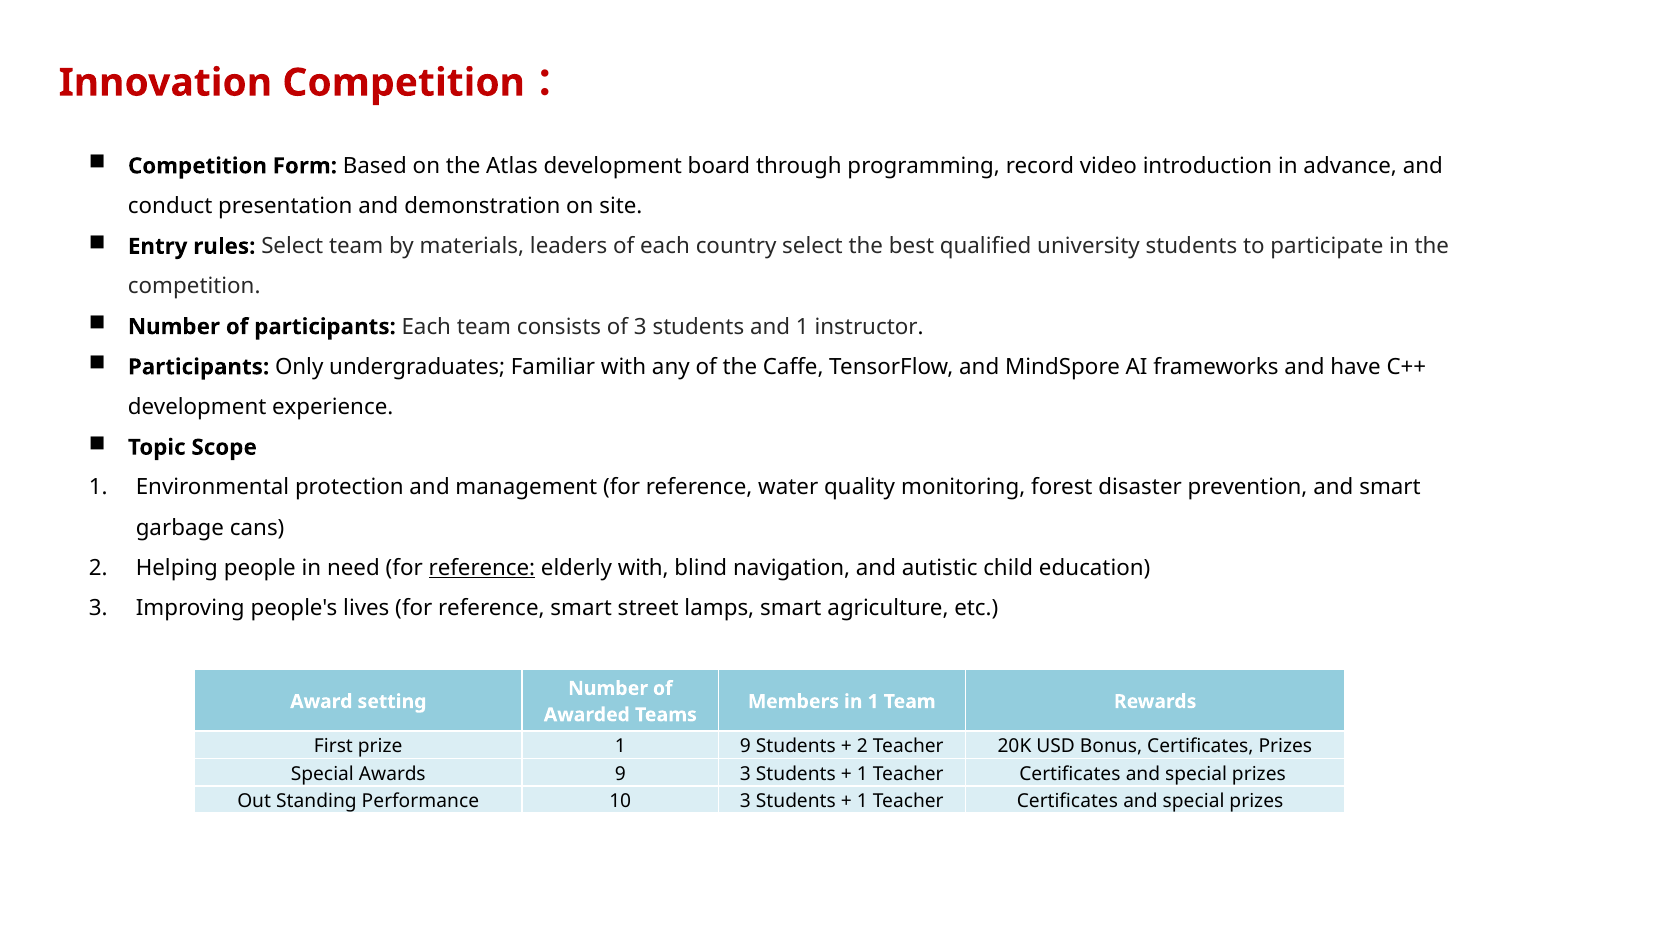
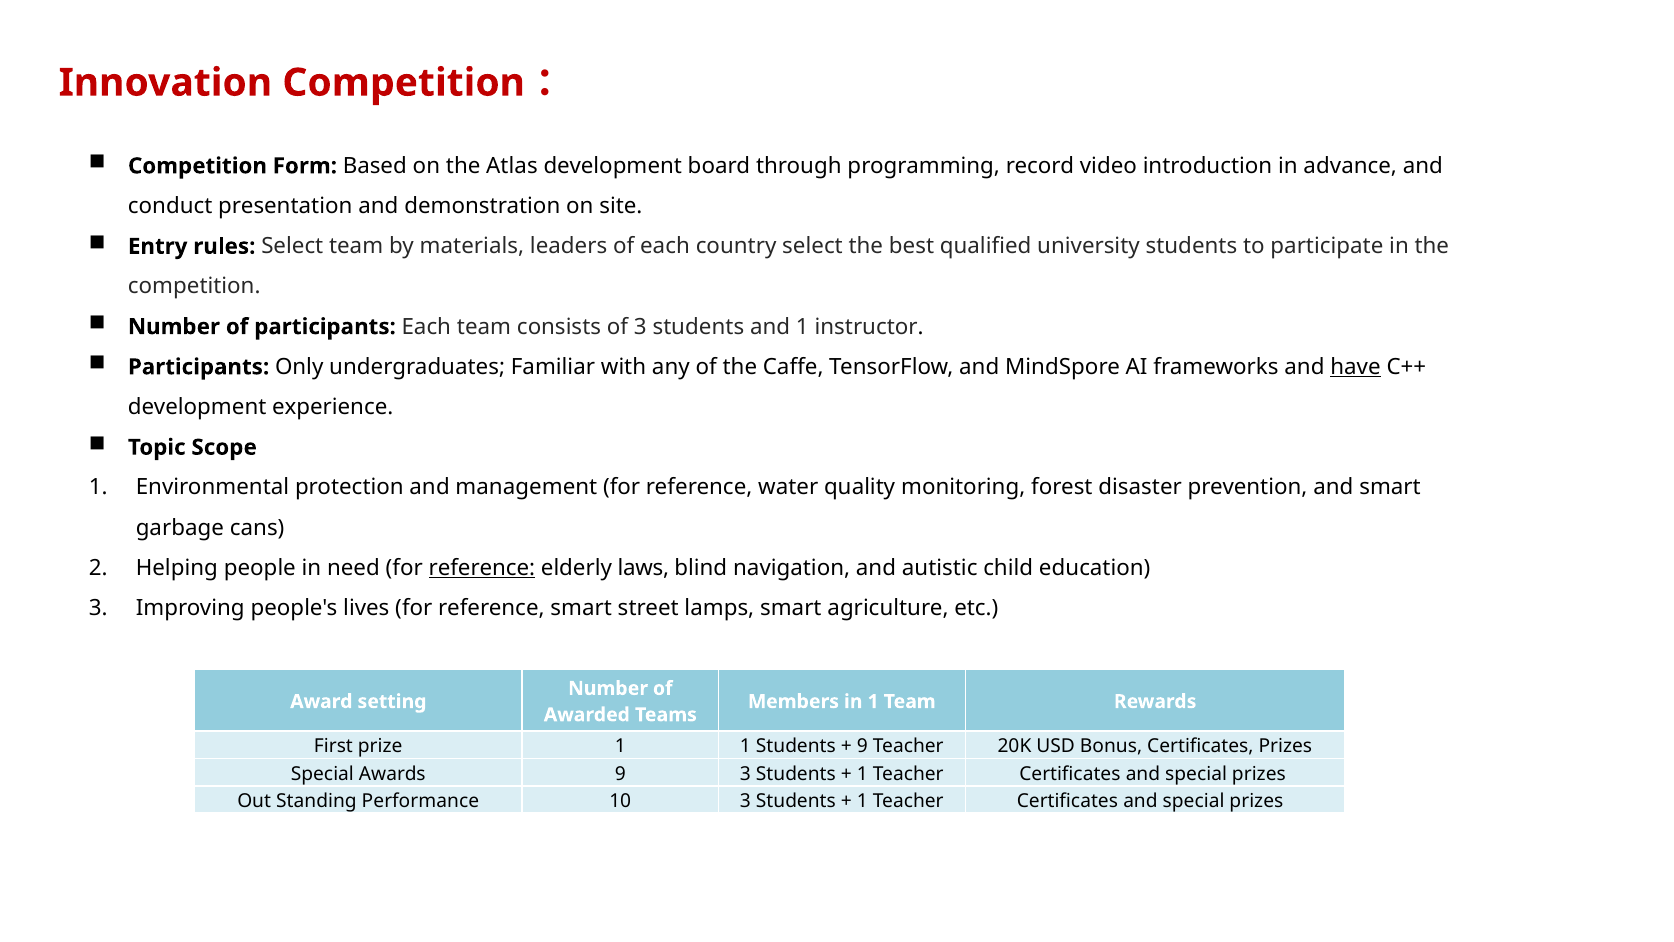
have underline: none -> present
elderly with: with -> laws
1 9: 9 -> 1
2 at (862, 746): 2 -> 9
